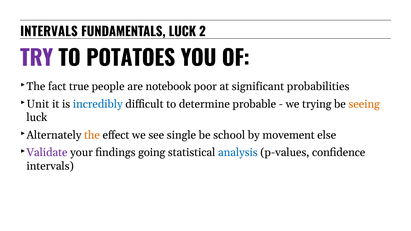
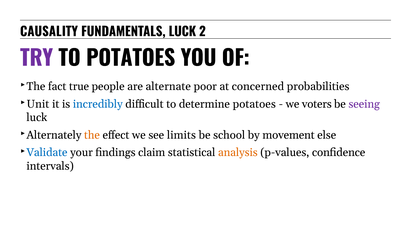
INTERVALS at (49, 32): INTERVALS -> CAUSALITY
notebook: notebook -> alternate
significant: significant -> concerned
determine probable: probable -> potatoes
trying: trying -> voters
seeing colour: orange -> purple
single: single -> limits
Validate colour: purple -> blue
going: going -> claim
analysis colour: blue -> orange
